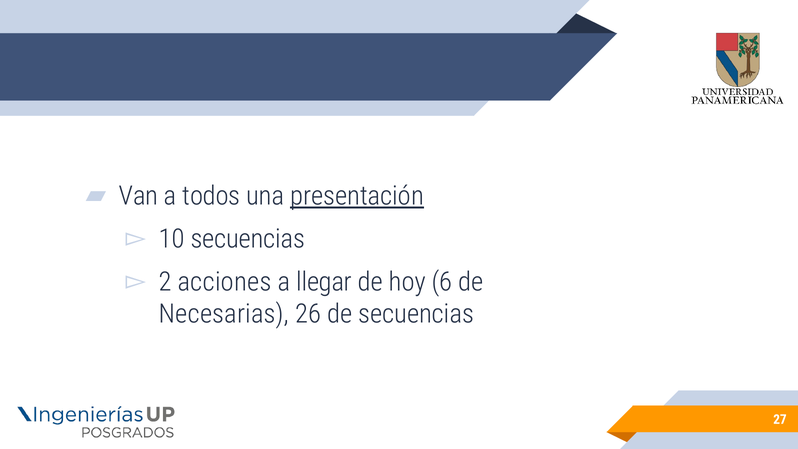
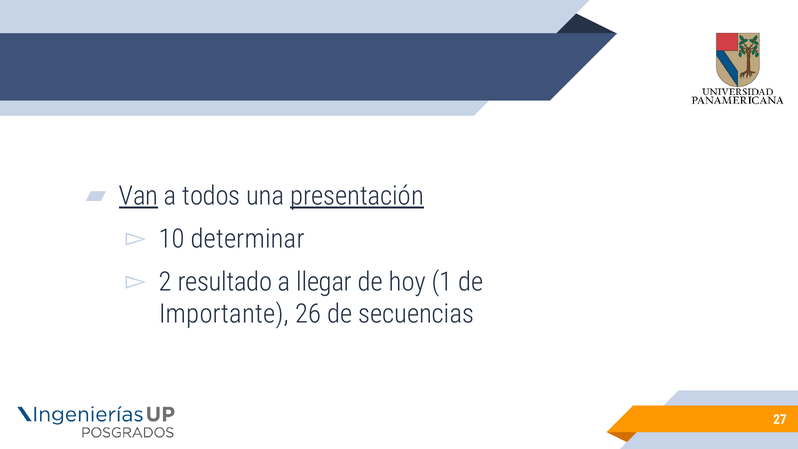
Van underline: none -> present
10 secuencias: secuencias -> determinar
acciones: acciones -> resultado
6: 6 -> 1
Necesarias: Necesarias -> Importante
